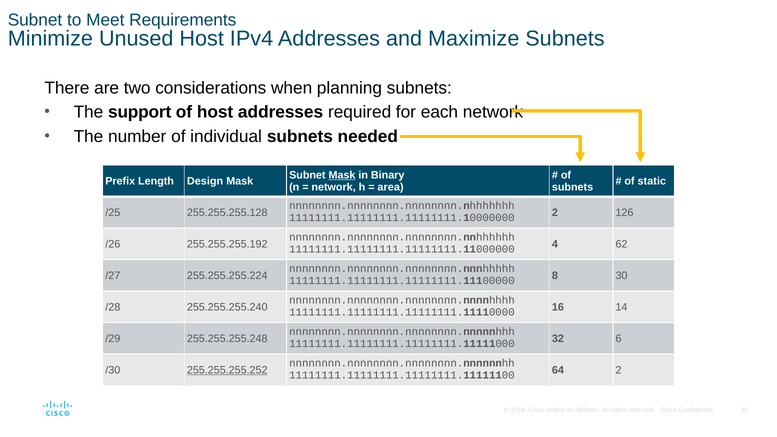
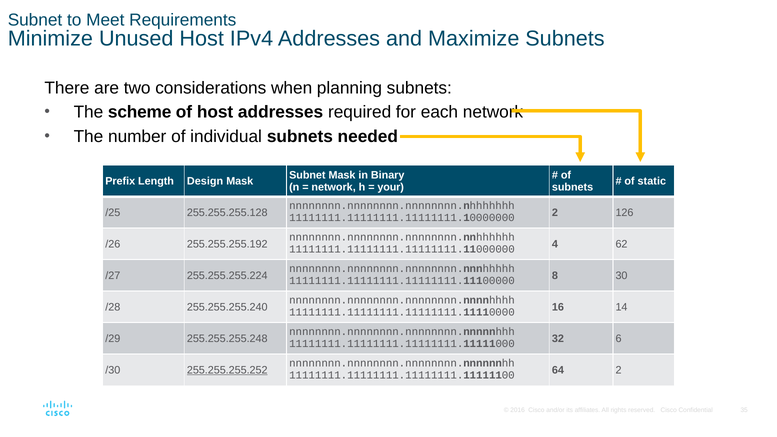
support: support -> scheme
Mask at (342, 175) underline: present -> none
area: area -> your
